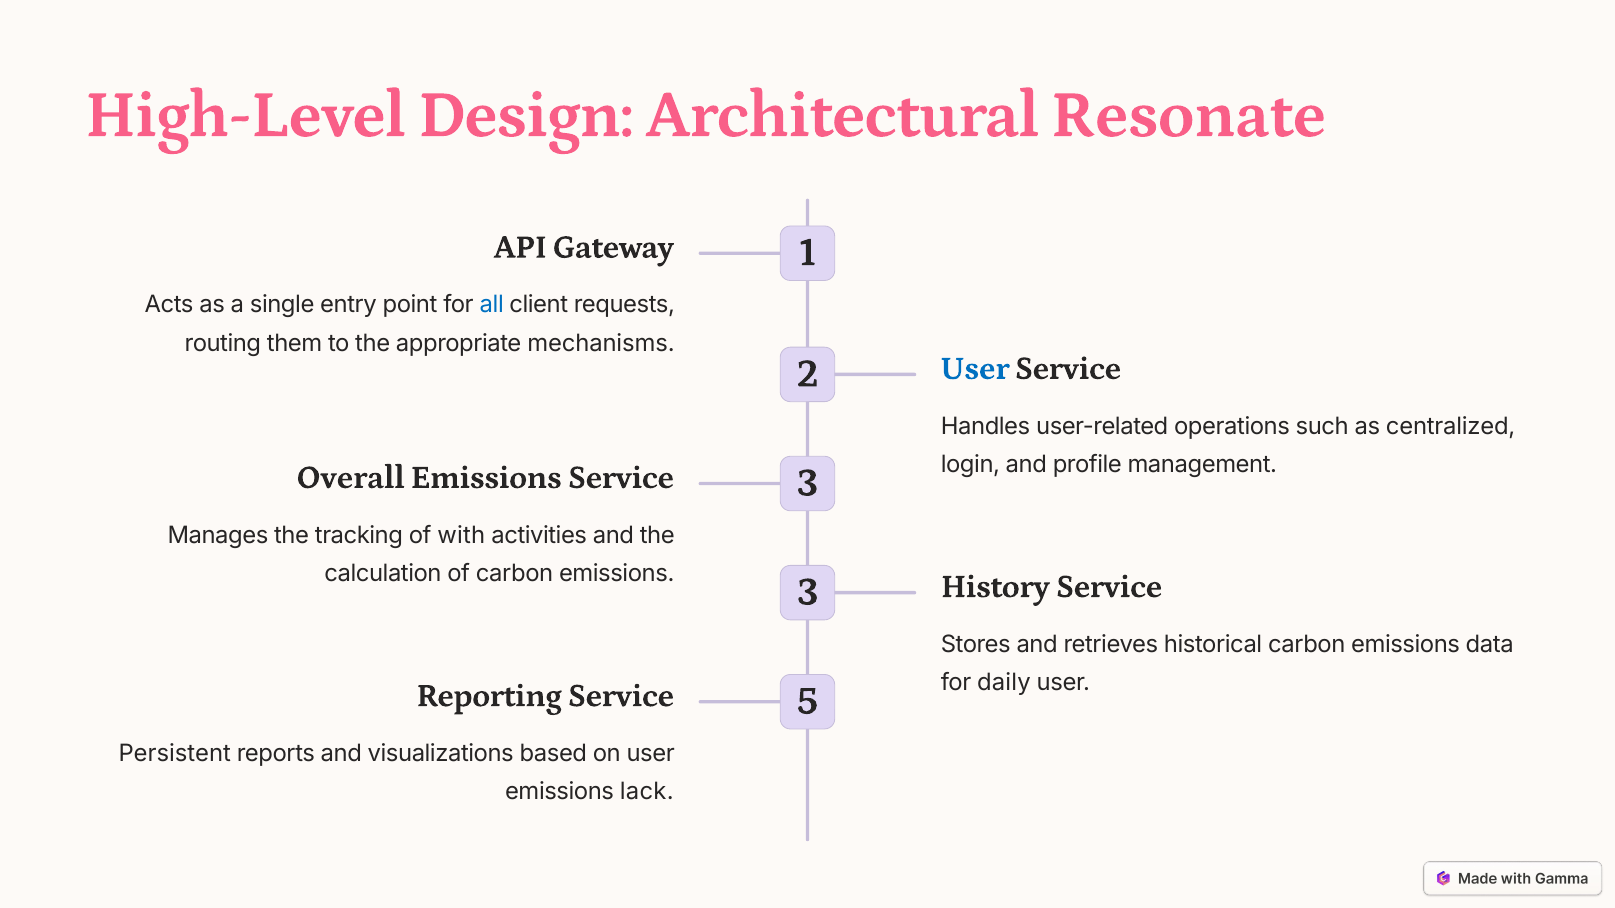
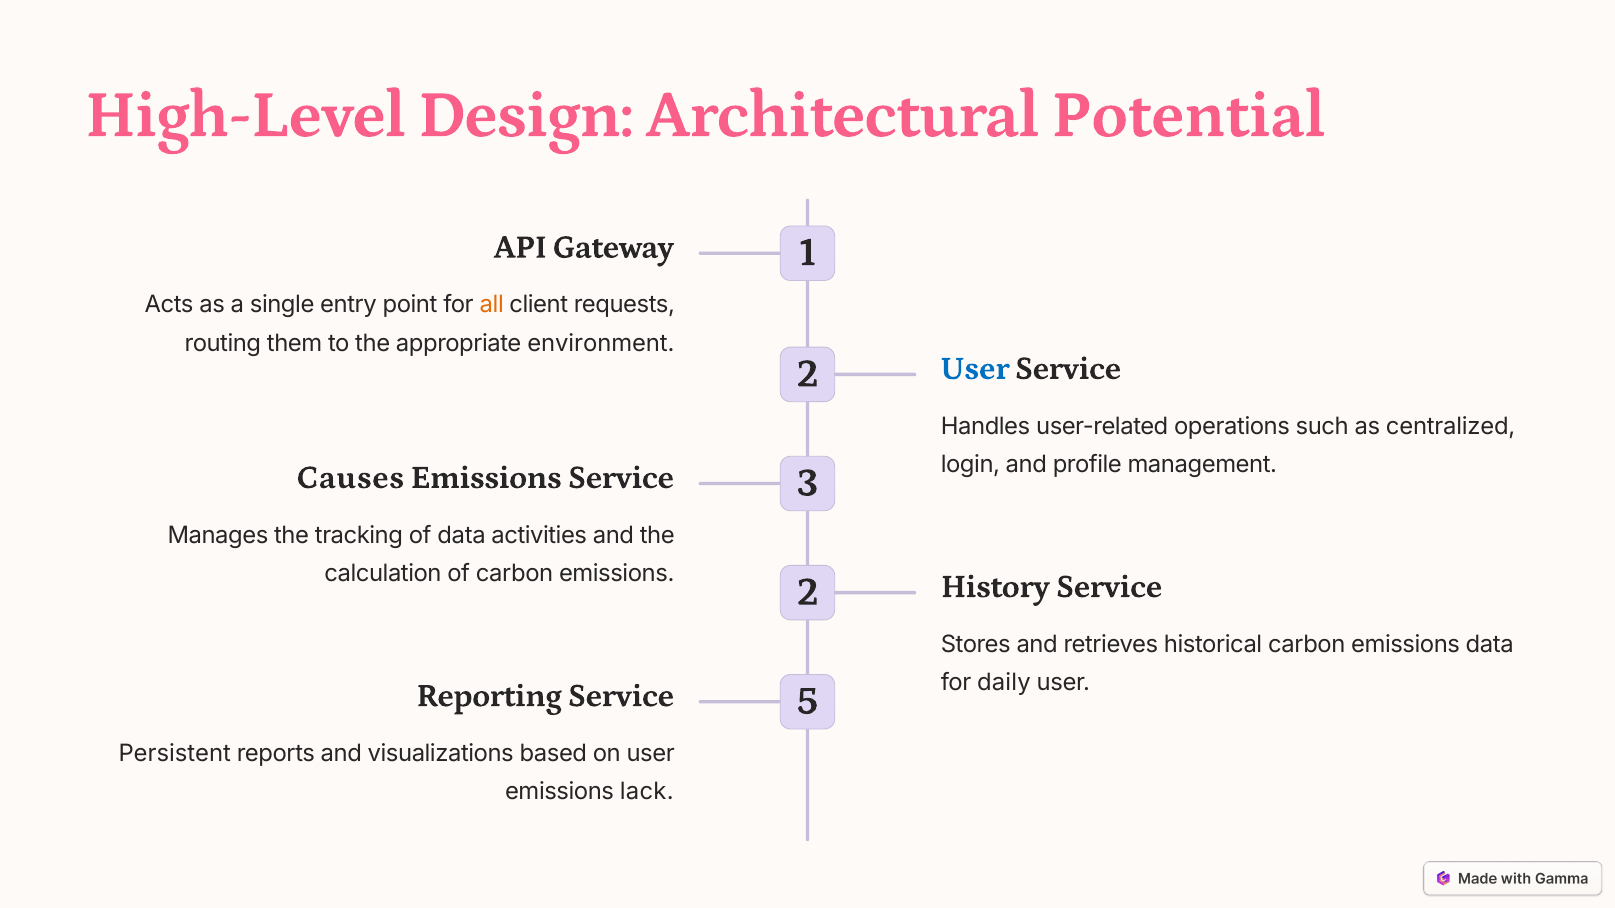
Resonate: Resonate -> Potential
all colour: blue -> orange
mechanisms: mechanisms -> environment
Overall: Overall -> Causes
of with: with -> data
emissions 3: 3 -> 2
